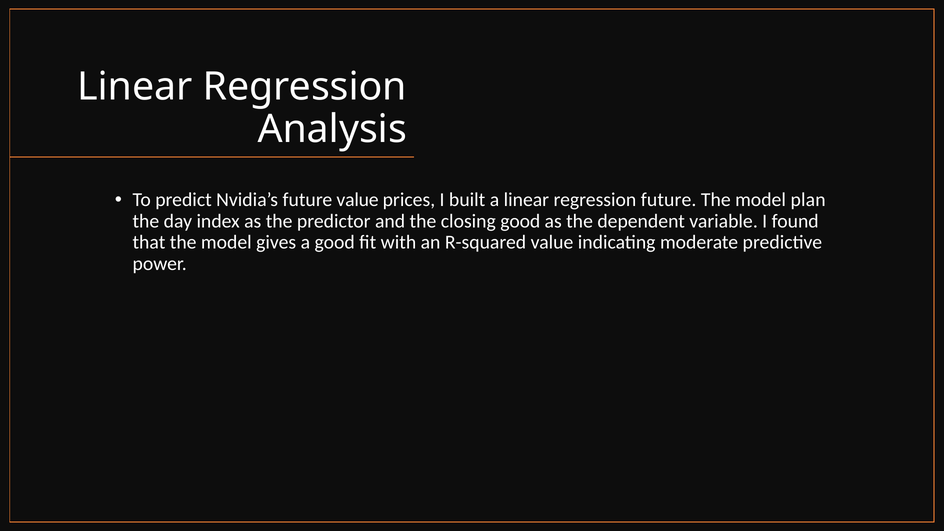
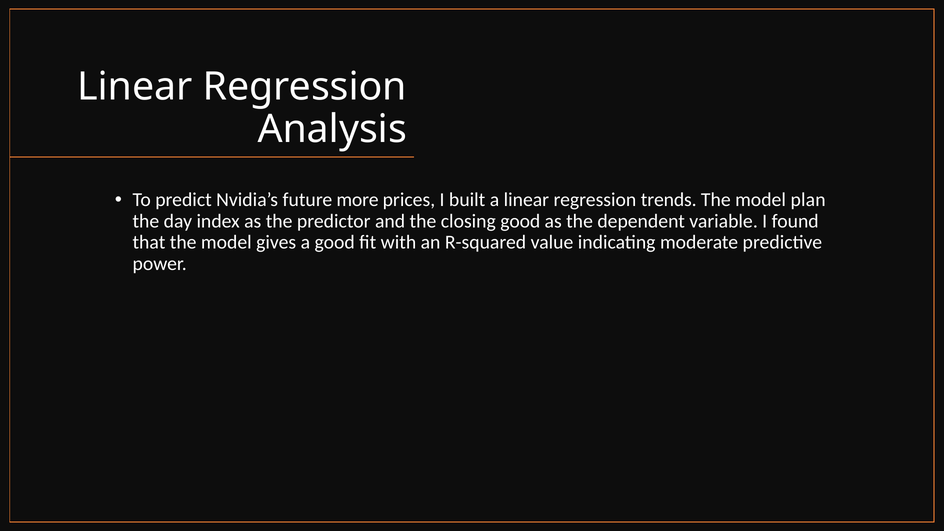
future value: value -> more
regression future: future -> trends
